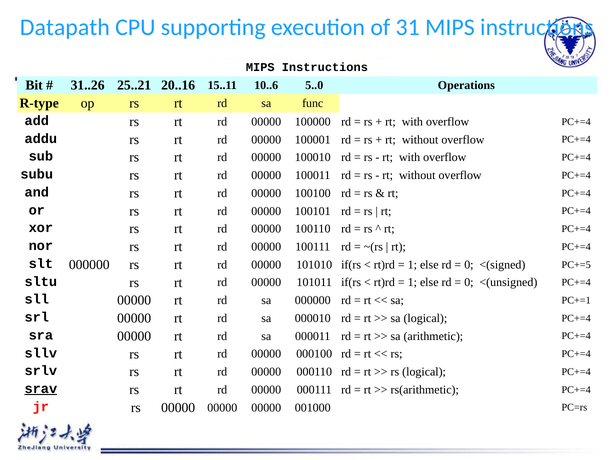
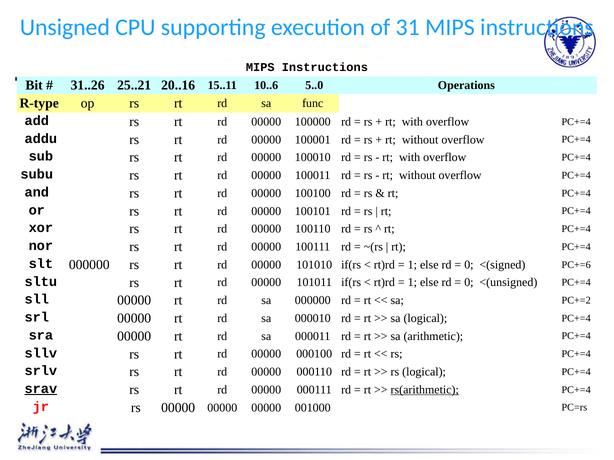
Datapath: Datapath -> Unsigned
PC+=5: PC+=5 -> PC+=6
PC+=1: PC+=1 -> PC+=2
rs(arithmetic underline: none -> present
